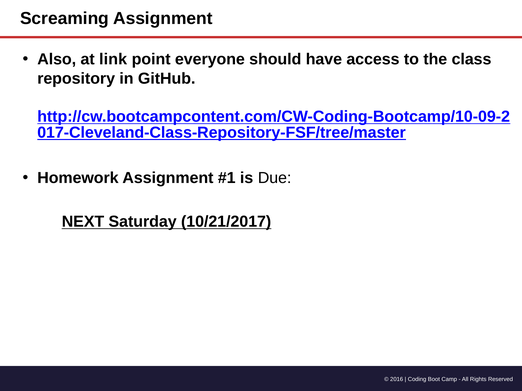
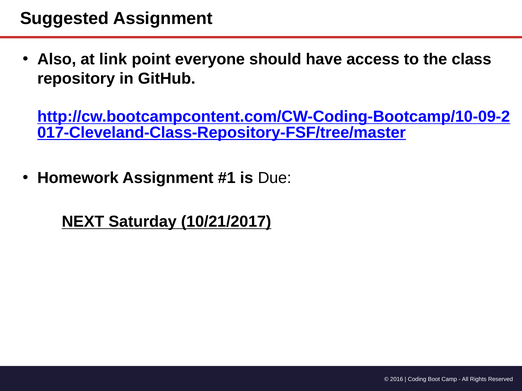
Screaming: Screaming -> Suggested
